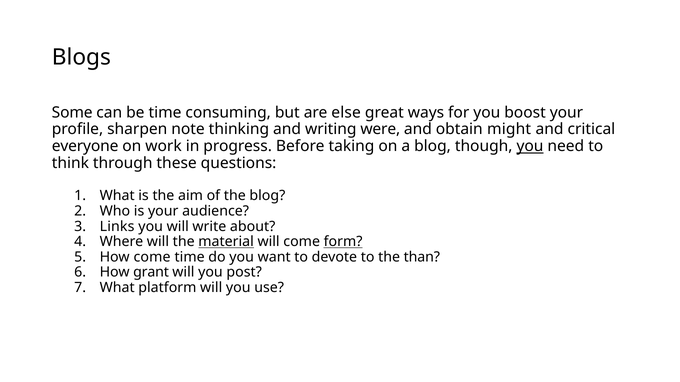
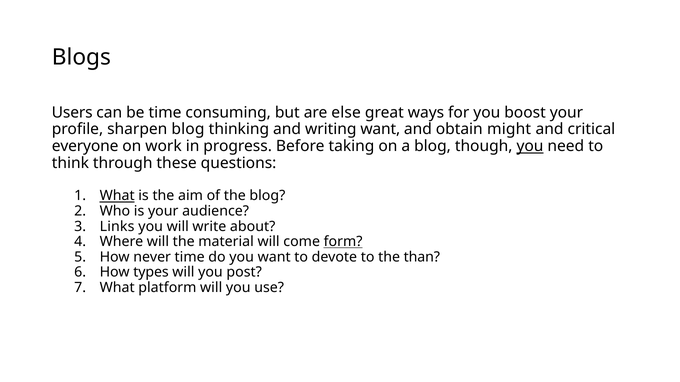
Some: Some -> Users
sharpen note: note -> blog
writing were: were -> want
What at (117, 196) underline: none -> present
material underline: present -> none
How come: come -> never
grant: grant -> types
